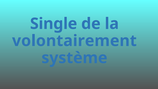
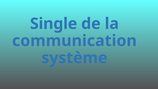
volontairement: volontairement -> communication
